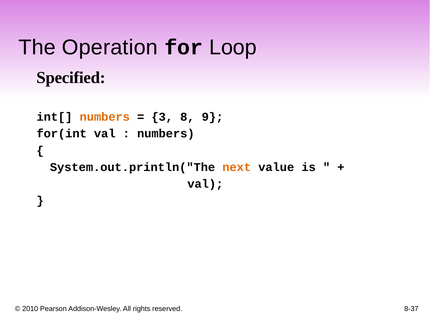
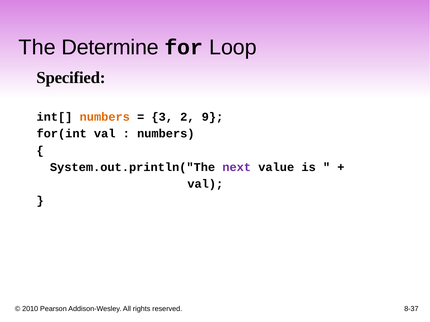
Operation: Operation -> Determine
8: 8 -> 2
next colour: orange -> purple
